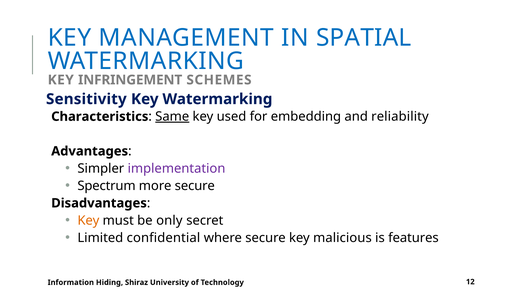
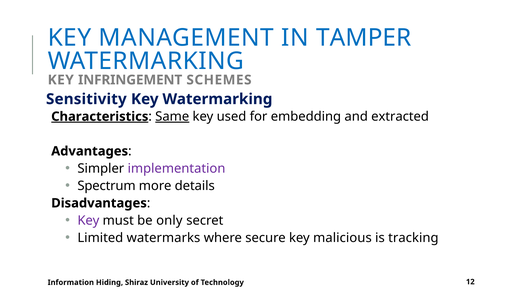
SPATIAL: SPATIAL -> TAMPER
Characteristics underline: none -> present
reliability: reliability -> extracted
more secure: secure -> details
Key at (88, 221) colour: orange -> purple
confidential: confidential -> watermarks
features: features -> tracking
